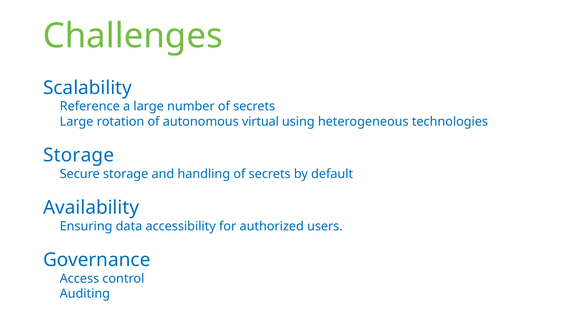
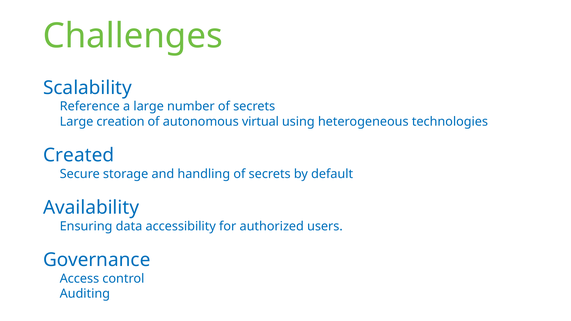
rotation: rotation -> creation
Storage at (79, 155): Storage -> Created
